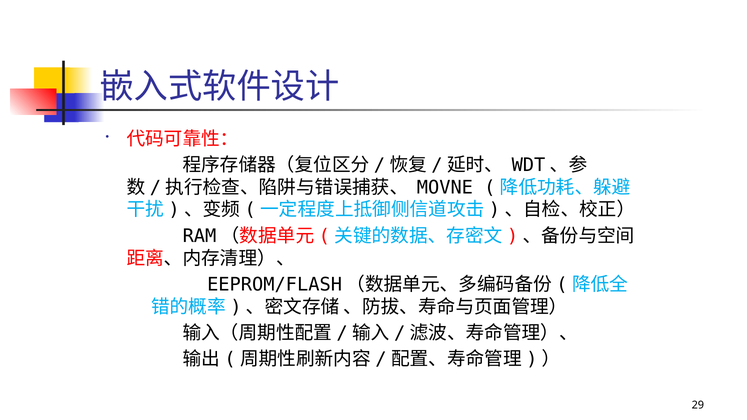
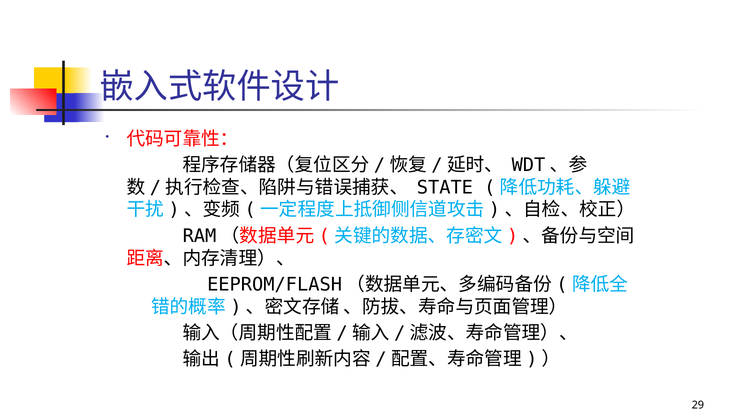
MOVNE: MOVNE -> STATE
